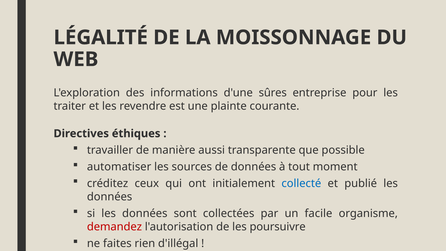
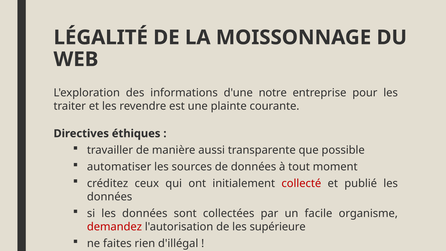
sûres: sûres -> notre
collecté colour: blue -> red
poursuivre: poursuivre -> supérieure
